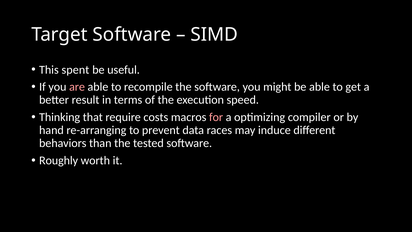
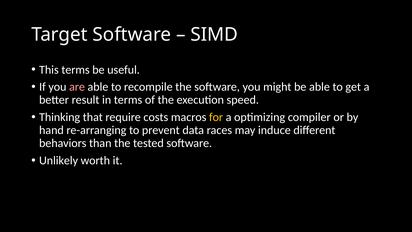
This spent: spent -> terms
for colour: pink -> yellow
Roughly: Roughly -> Unlikely
